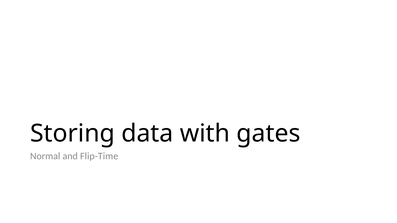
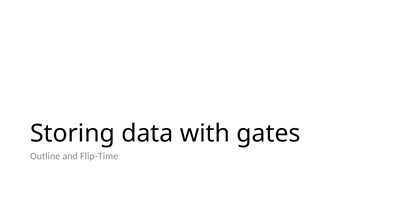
Normal: Normal -> Outline
